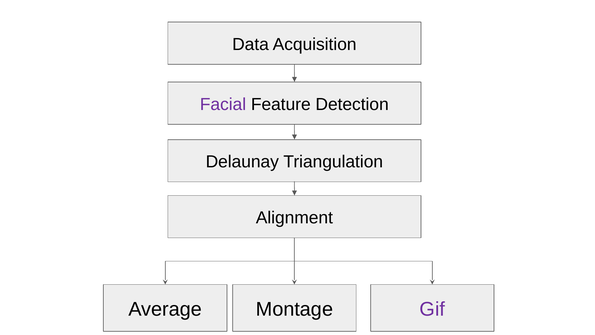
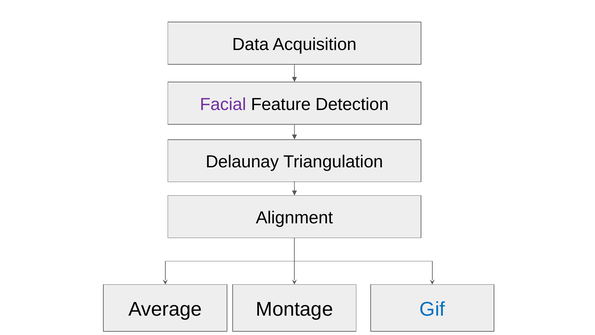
Gif colour: purple -> blue
